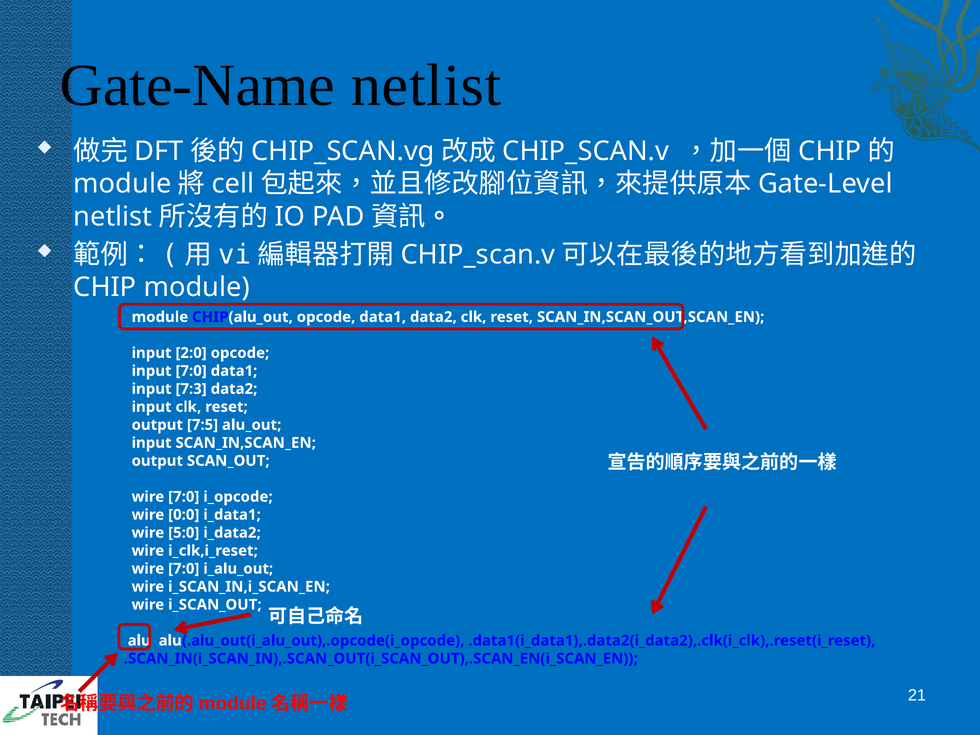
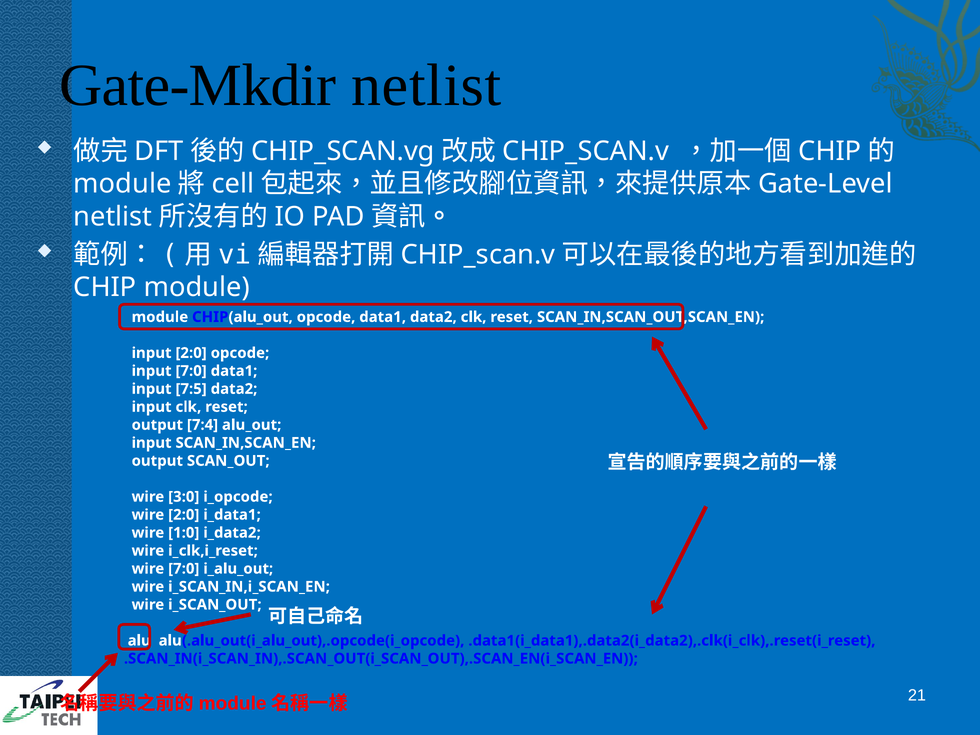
Gate-Name: Gate-Name -> Gate-Mkdir
7:3: 7:3 -> 7:5
7:5: 7:5 -> 7:4
7:0 at (184, 497): 7:0 -> 3:0
wire 0:0: 0:0 -> 2:0
5:0: 5:0 -> 1:0
